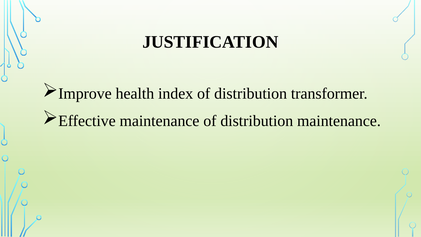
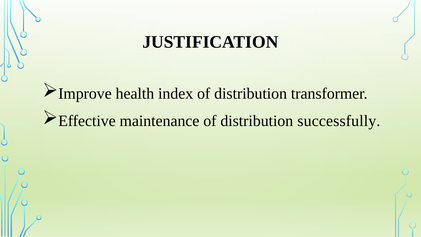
distribution maintenance: maintenance -> successfully
